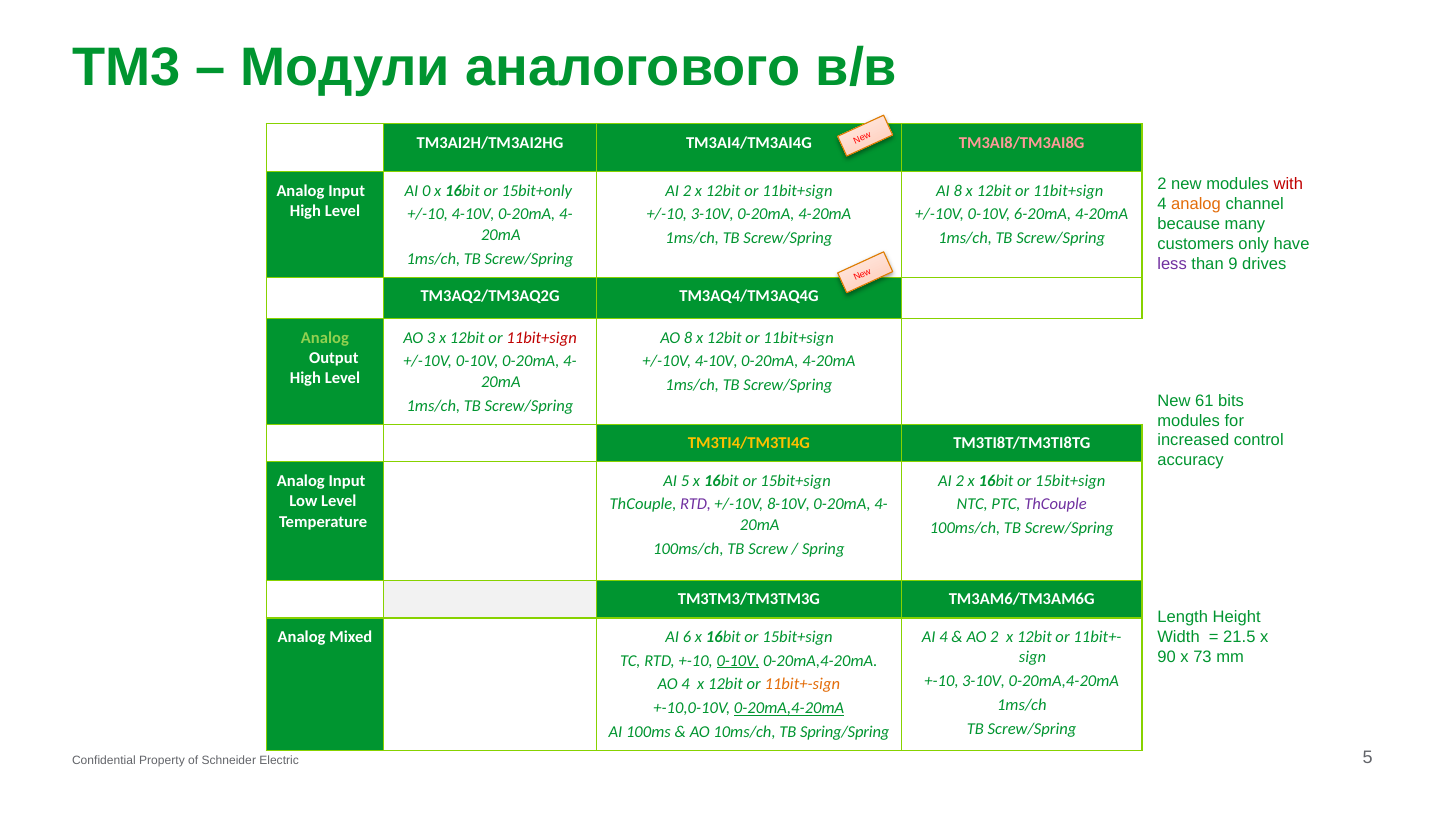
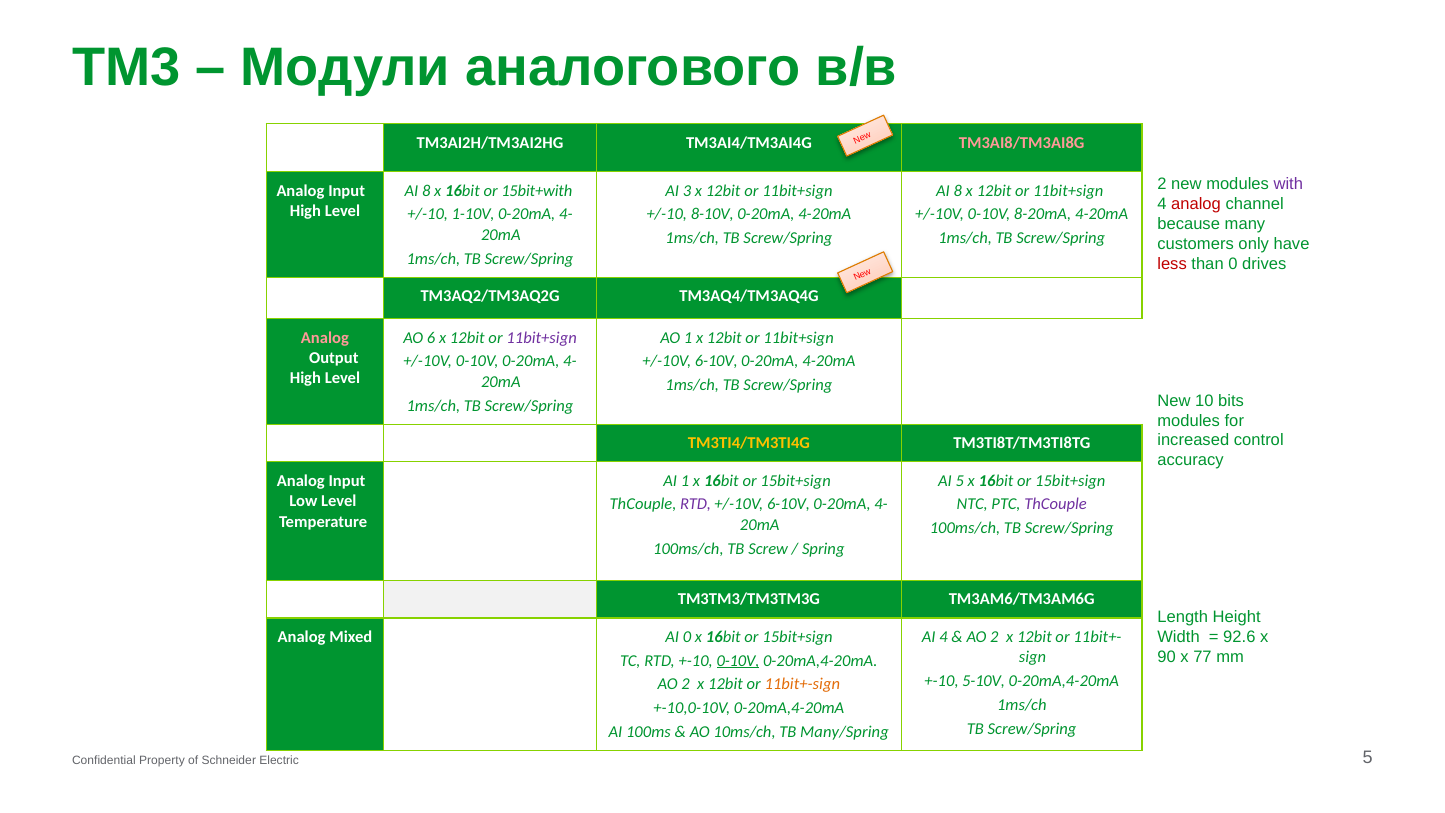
with colour: red -> purple
0 at (426, 191): 0 -> 8
15bit+only: 15bit+only -> 15bit+with
2 at (687, 191): 2 -> 3
analog at (1196, 204) colour: orange -> red
+/-10 4-10V: 4-10V -> 1-10V
+/-10 3-10V: 3-10V -> 8-10V
6-20mA: 6-20mA -> 8-20mA
less colour: purple -> red
than 9: 9 -> 0
Analog at (325, 338) colour: light green -> pink
3: 3 -> 6
11bit+sign at (542, 338) colour: red -> purple
AO 8: 8 -> 1
4-10V at (716, 361): 4-10V -> 6-10V
61: 61 -> 10
AI 5: 5 -> 1
2 at (960, 481): 2 -> 5
8-10V at (788, 504): 8-10V -> 6-10V
21.5: 21.5 -> 92.6
AI 6: 6 -> 0
73: 73 -> 77
+-10 3-10V: 3-10V -> 5-10V
4 at (686, 684): 4 -> 2
0-20mA,4-20mA at (789, 708) underline: present -> none
Spring/Spring: Spring/Spring -> Many/Spring
